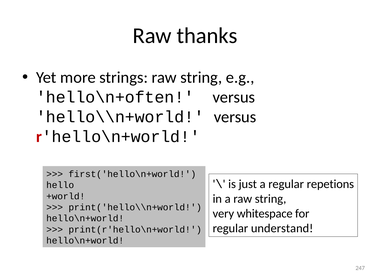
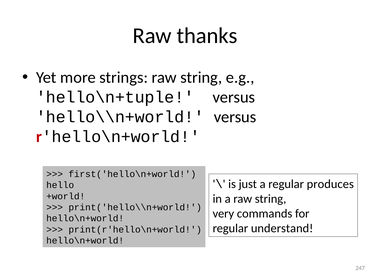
hello\n+often: hello\n+often -> hello\n+tuple
repetions: repetions -> produces
whitespace: whitespace -> commands
